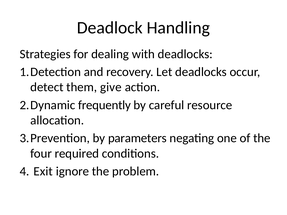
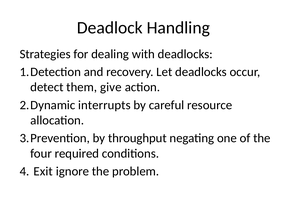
frequently: frequently -> interrupts
parameters: parameters -> throughput
